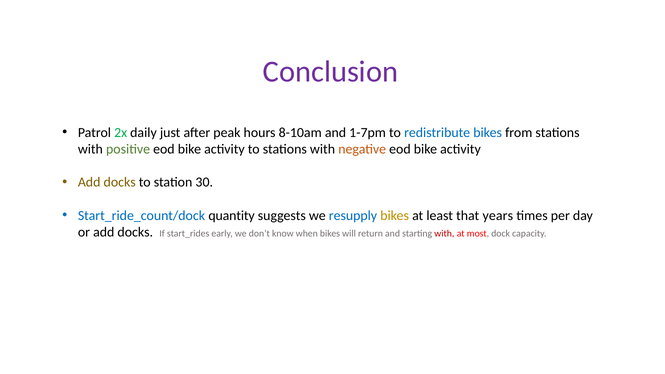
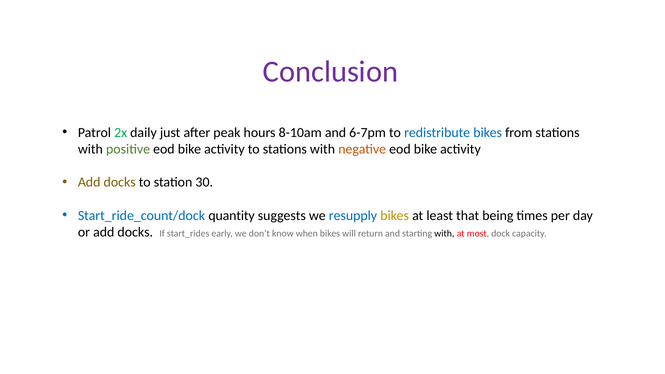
1-7pm: 1-7pm -> 6-7pm
years: years -> being
with at (444, 234) colour: red -> black
